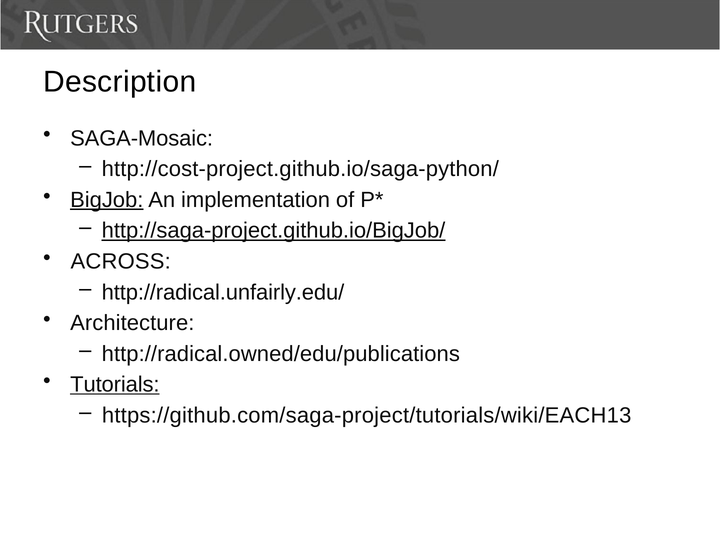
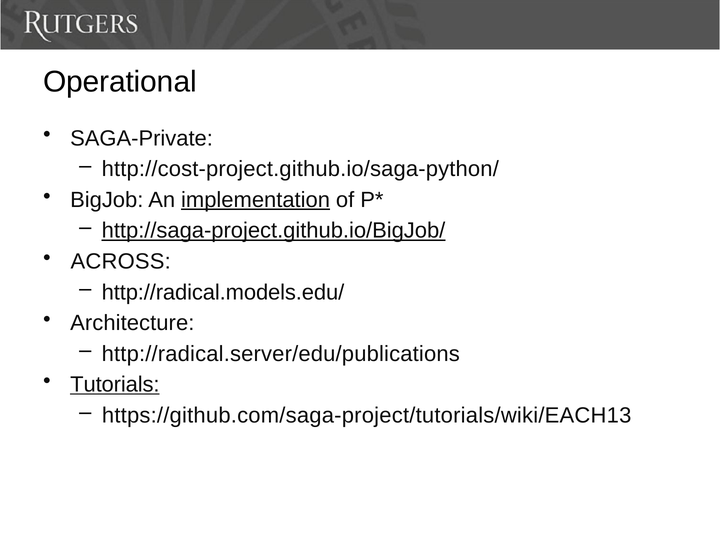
Description: Description -> Operational
SAGA-Mosaic: SAGA-Mosaic -> SAGA-Private
BigJob underline: present -> none
implementation underline: none -> present
http://radical.unfairly.edu/: http://radical.unfairly.edu/ -> http://radical.models.edu/
http://radical.owned/edu/publications: http://radical.owned/edu/publications -> http://radical.server/edu/publications
